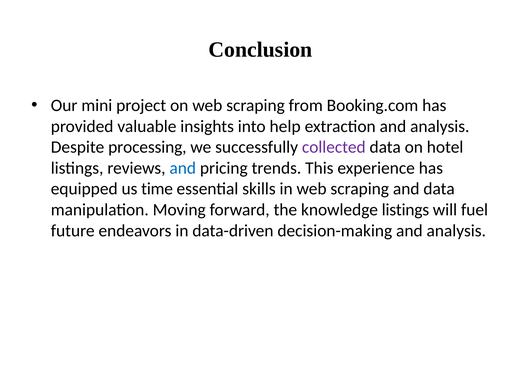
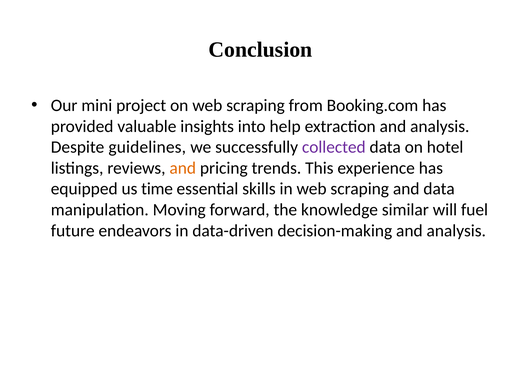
processing: processing -> guidelines
and at (183, 168) colour: blue -> orange
knowledge listings: listings -> similar
